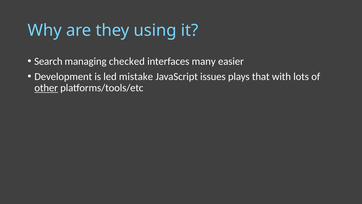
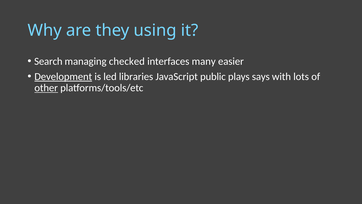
Development underline: none -> present
mistake: mistake -> libraries
issues: issues -> public
that: that -> says
